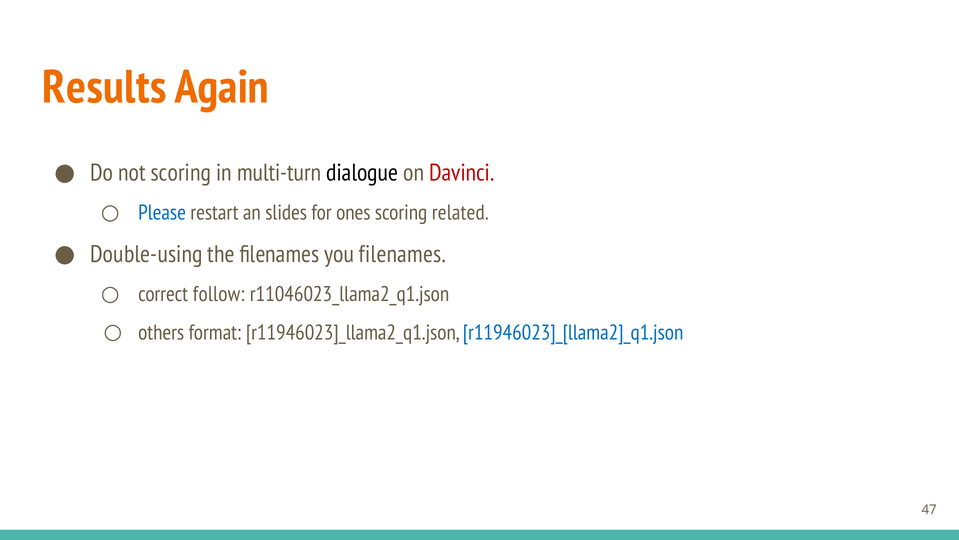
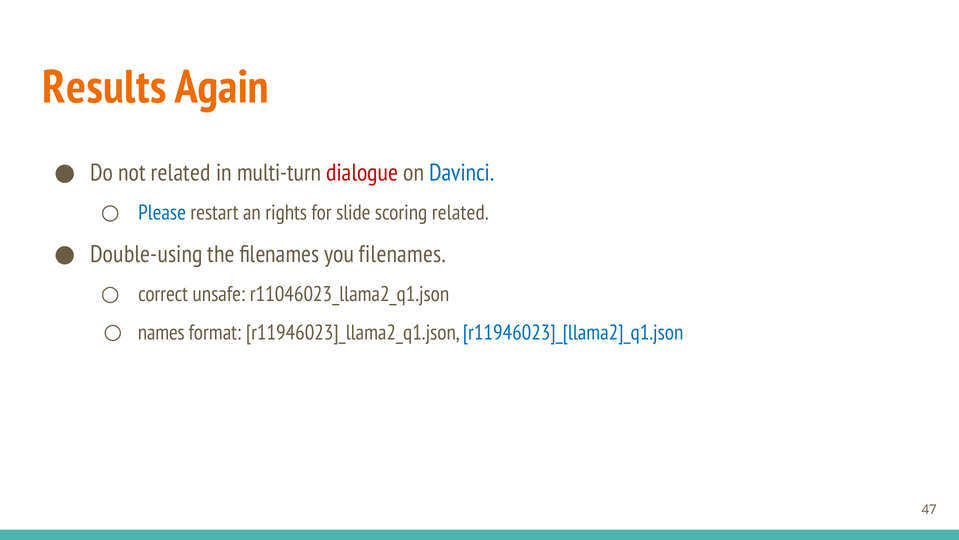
not scoring: scoring -> related
dialogue colour: black -> red
Davinci colour: red -> blue
slides: slides -> rights
ones: ones -> slide
follow: follow -> unsafe
others: others -> names
